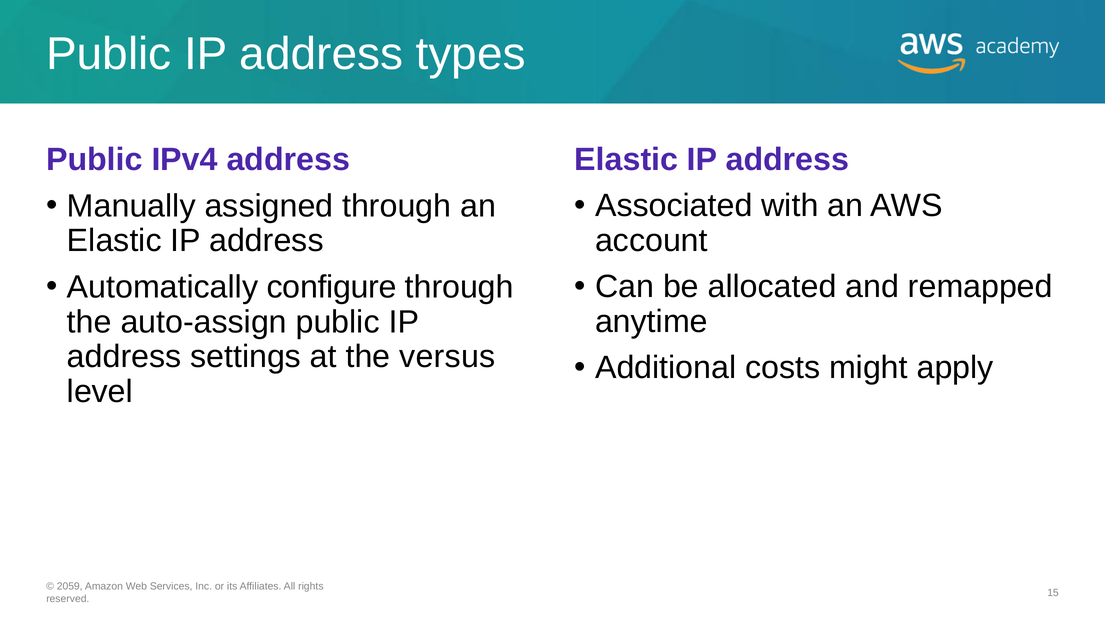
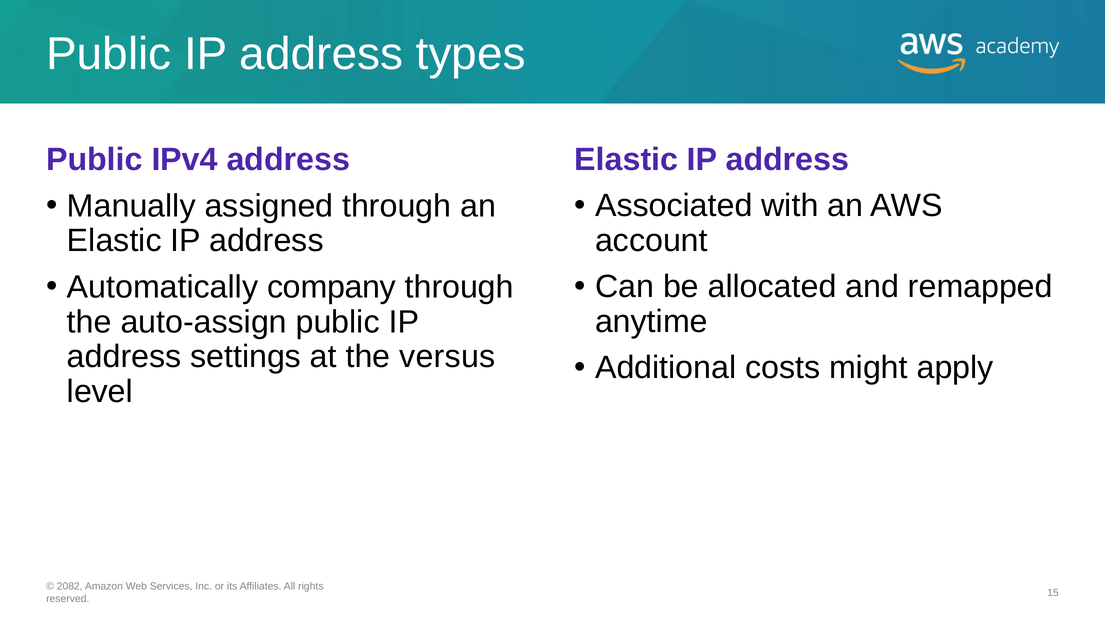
configure: configure -> company
2059: 2059 -> 2082
